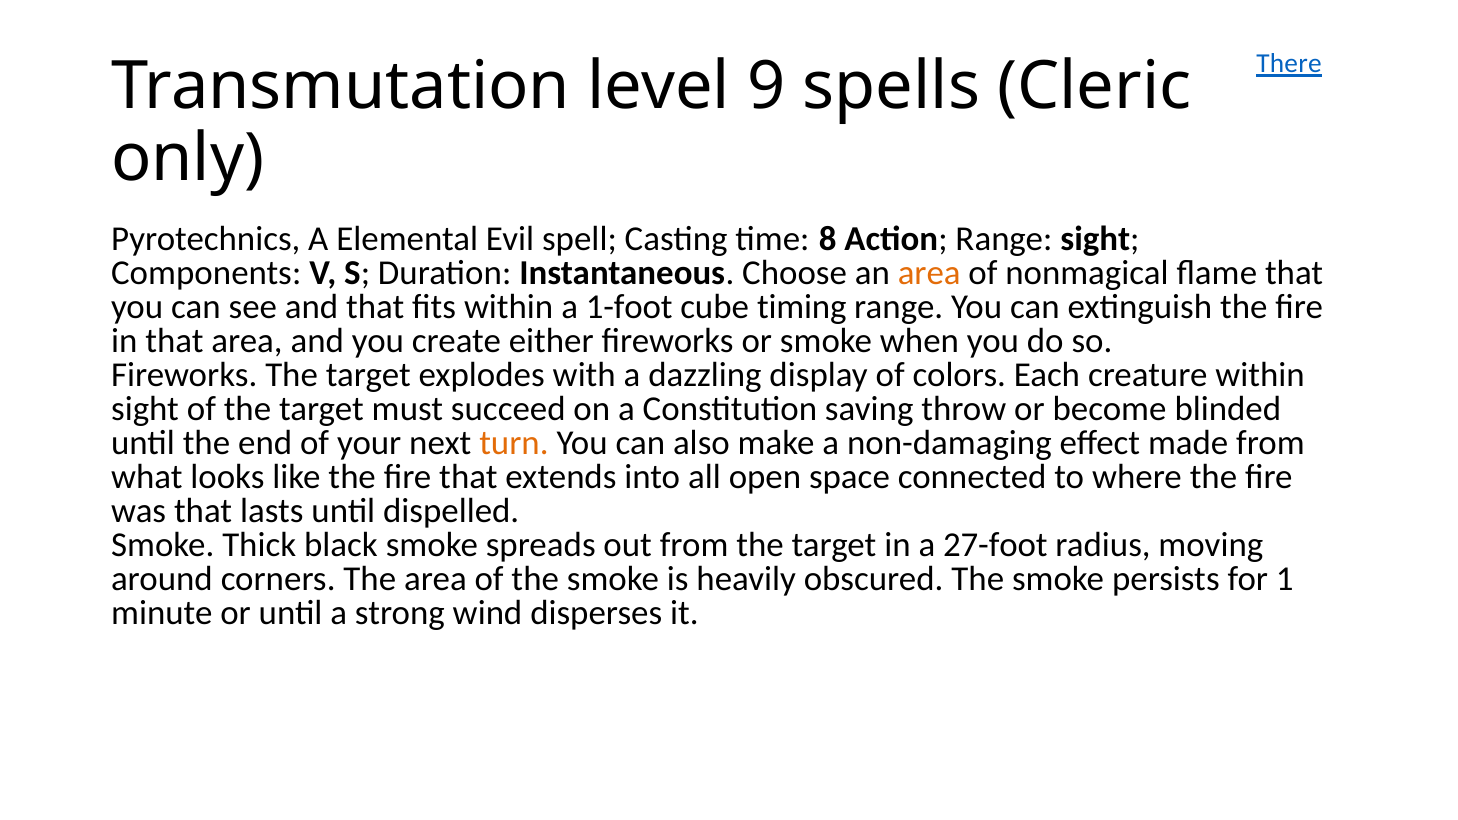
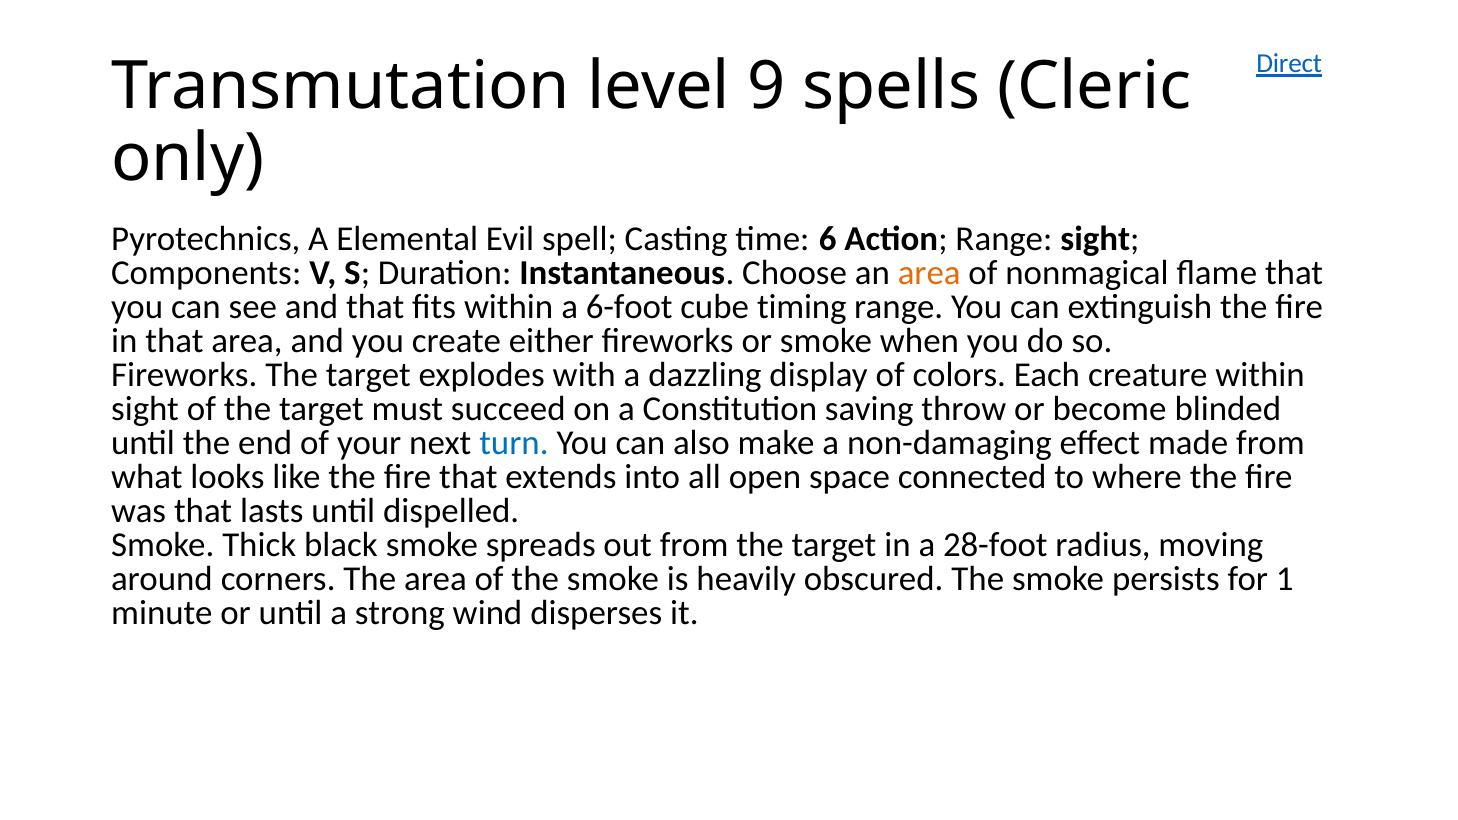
There: There -> Direct
8: 8 -> 6
1-foot: 1-foot -> 6-foot
turn colour: orange -> blue
27-foot: 27-foot -> 28-foot
